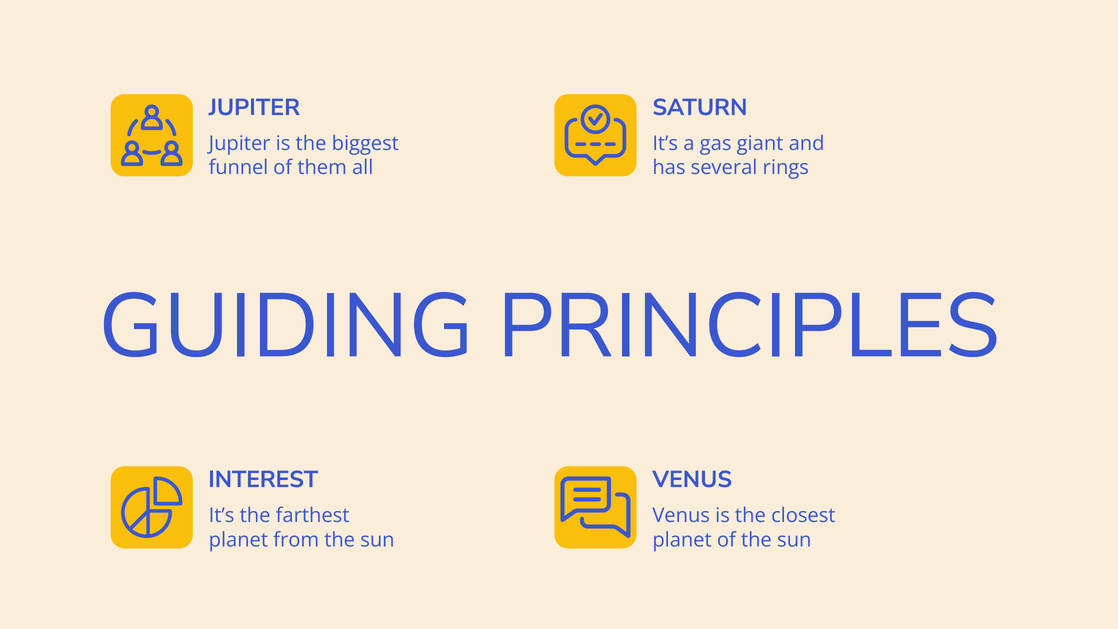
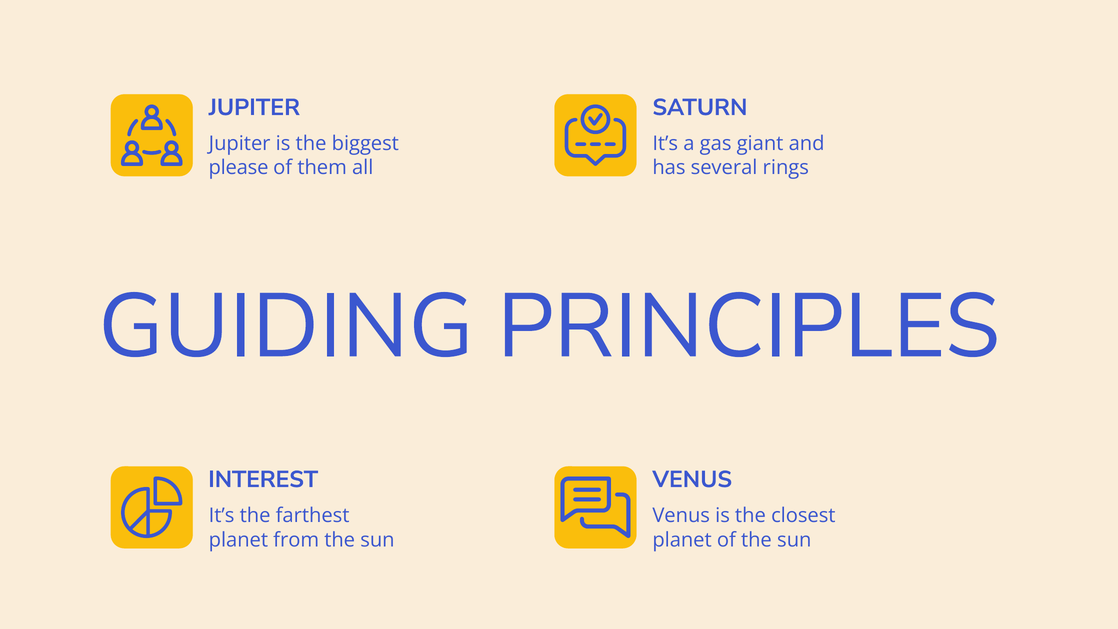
funnel: funnel -> please
